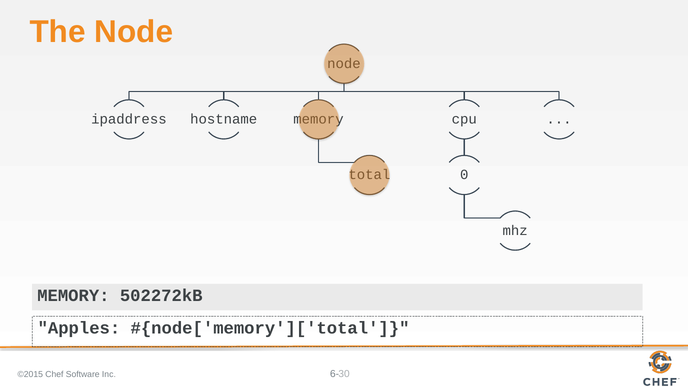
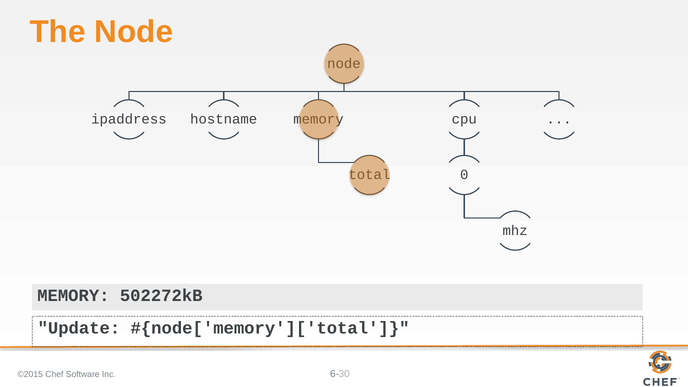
Apples: Apples -> Update
